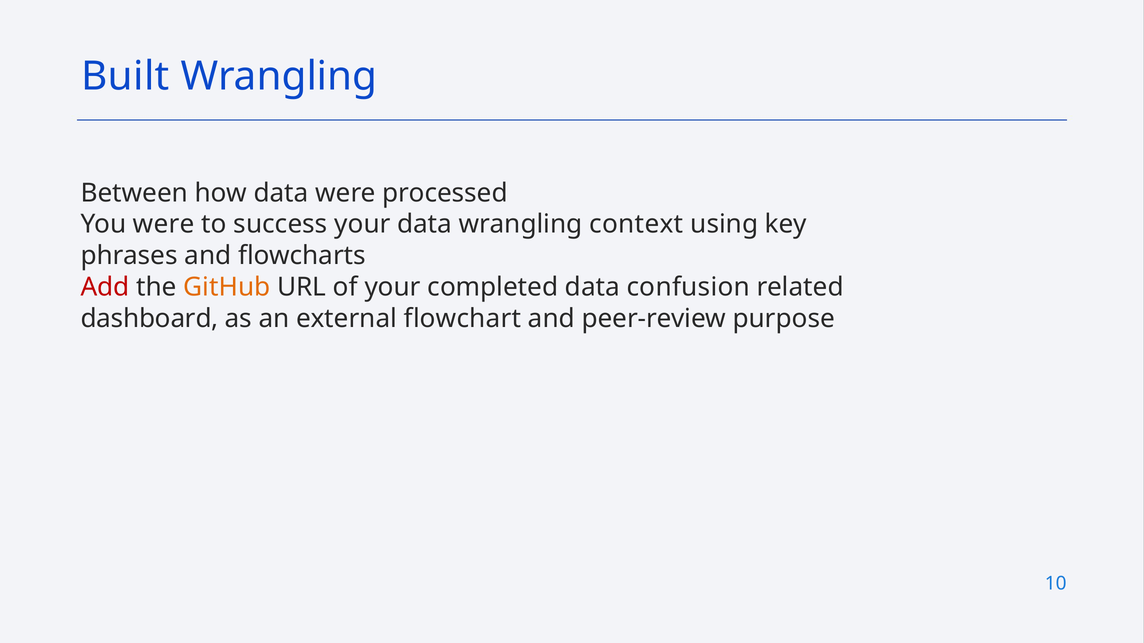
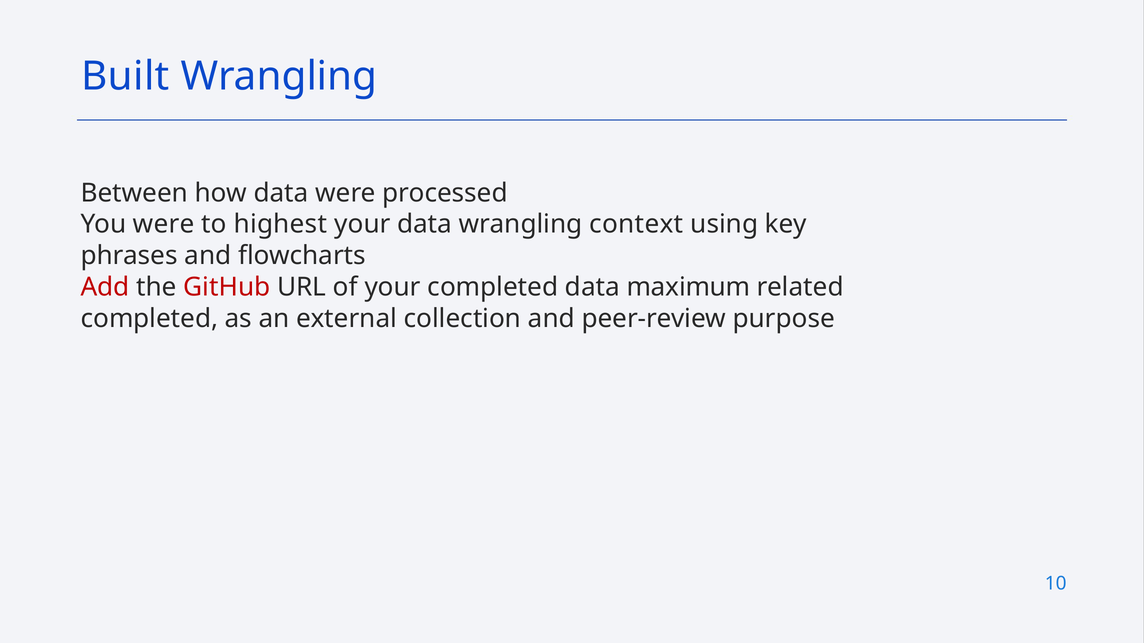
success: success -> highest
GitHub colour: orange -> red
confusion: confusion -> maximum
dashboard at (149, 319): dashboard -> completed
flowchart: flowchart -> collection
